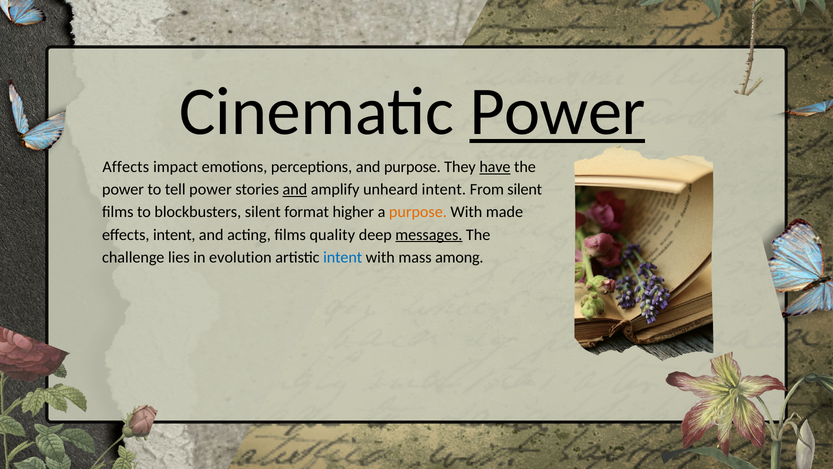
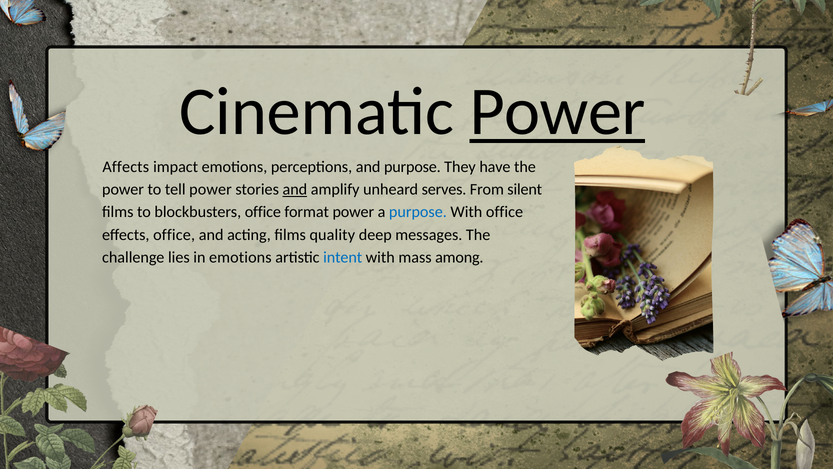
have underline: present -> none
unheard intent: intent -> serves
blockbusters silent: silent -> office
format higher: higher -> power
purpose at (418, 212) colour: orange -> blue
With made: made -> office
effects intent: intent -> office
messages underline: present -> none
in evolution: evolution -> emotions
